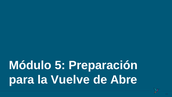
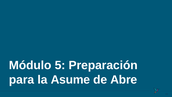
Vuelve: Vuelve -> Asume
